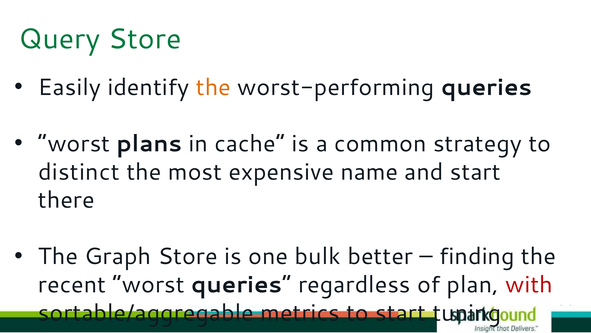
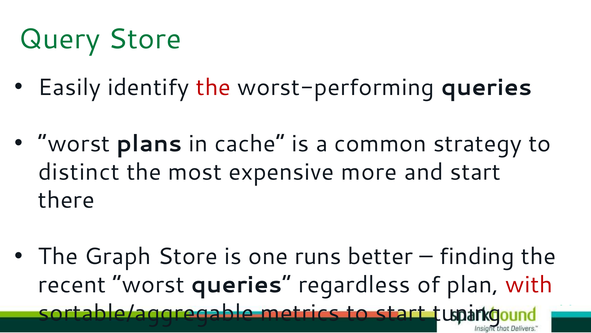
the at (213, 87) colour: orange -> red
name: name -> more
bulk: bulk -> runs
